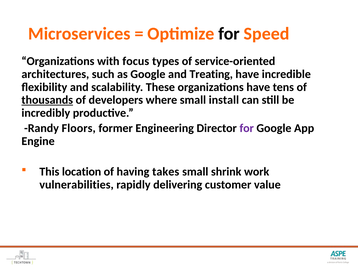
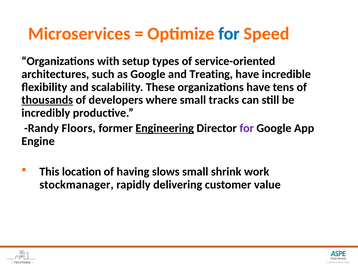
for at (229, 34) colour: black -> blue
focus: focus -> setup
install: install -> tracks
Engineering underline: none -> present
takes: takes -> slows
vulnerabilities: vulnerabilities -> stockmanager
